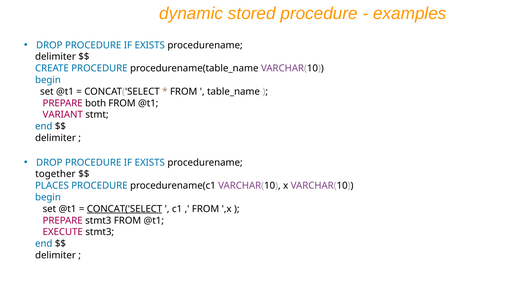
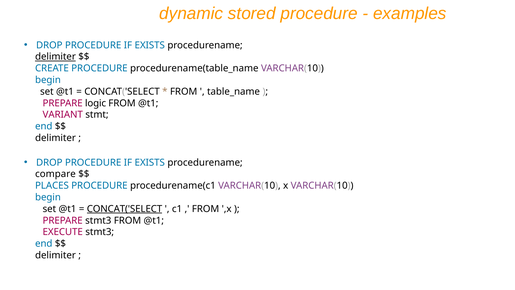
delimiter at (55, 57) underline: none -> present
both: both -> logic
together: together -> compare
